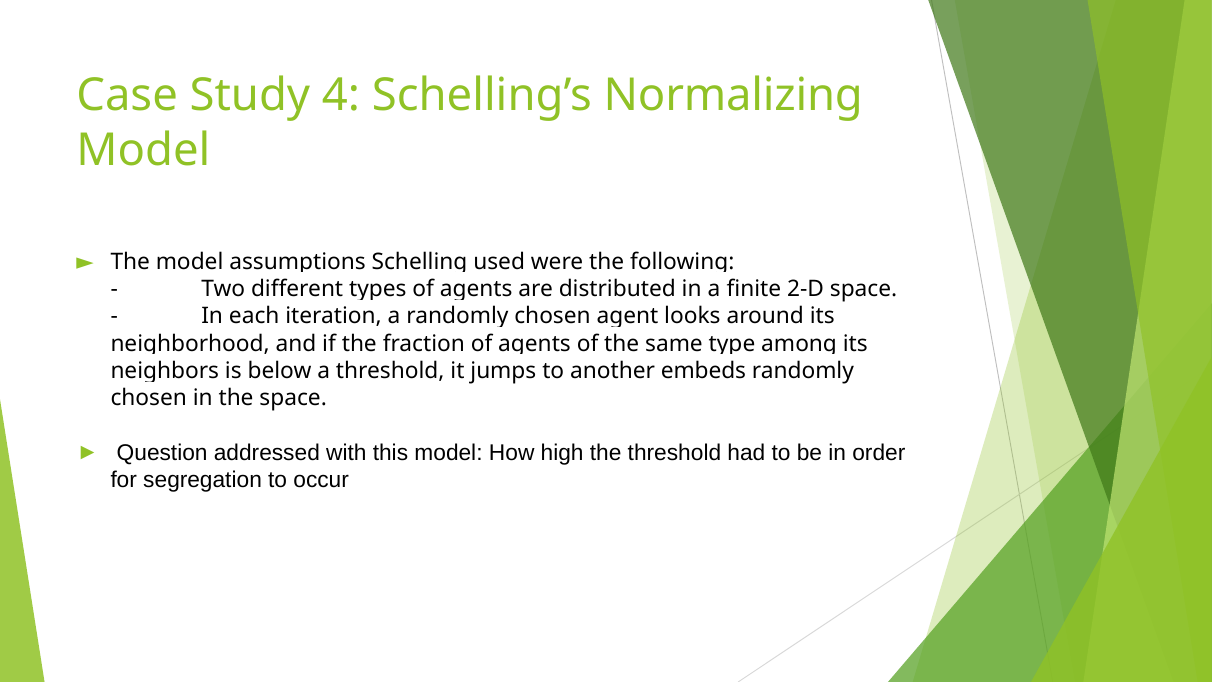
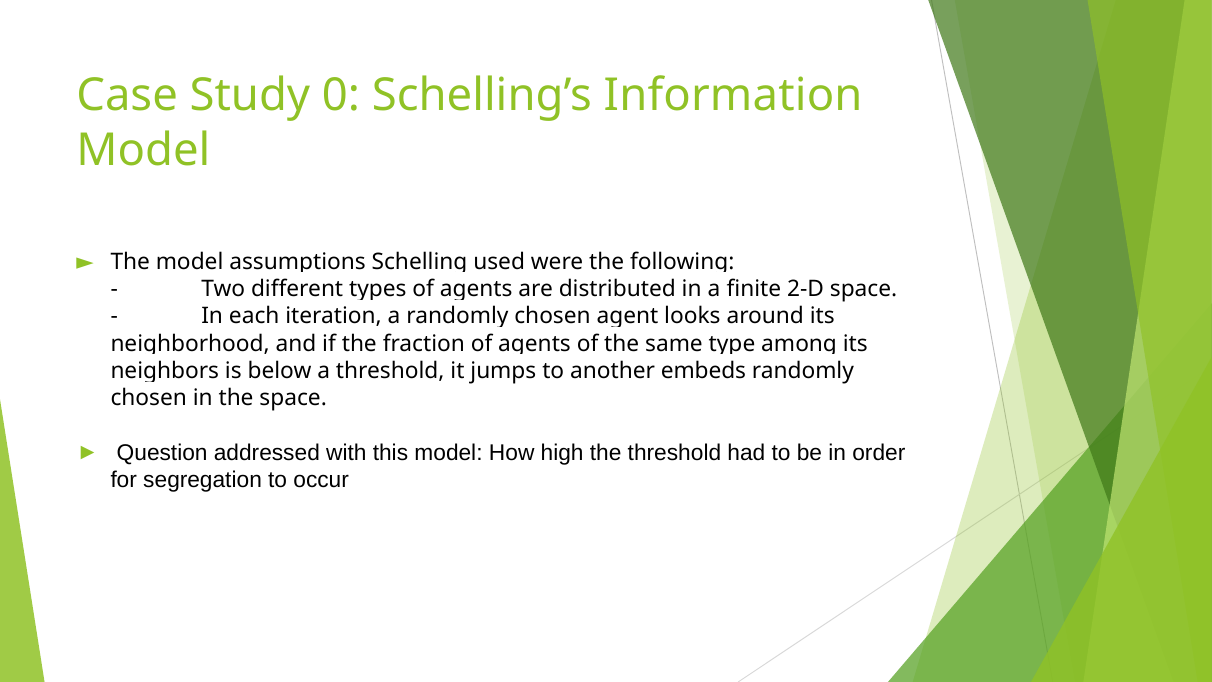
4: 4 -> 0
Normalizing: Normalizing -> Information
